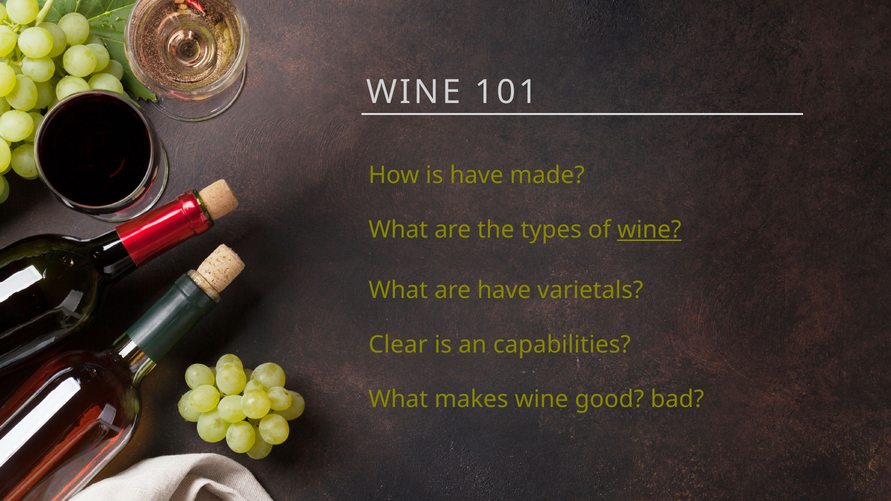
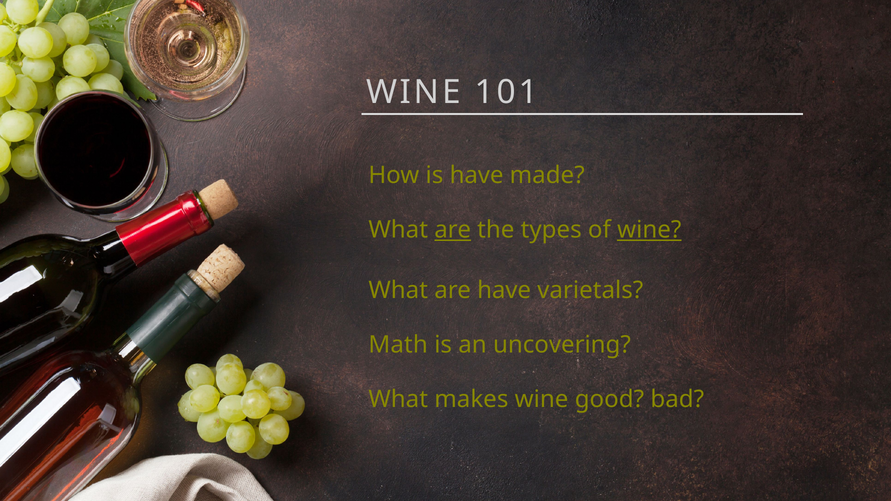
are at (453, 230) underline: none -> present
Clear: Clear -> Math
capabilities: capabilities -> uncovering
